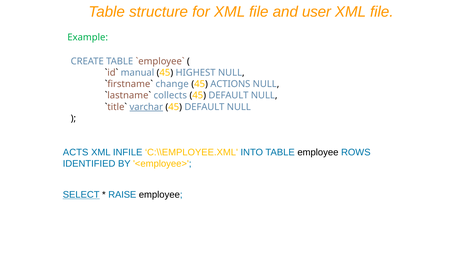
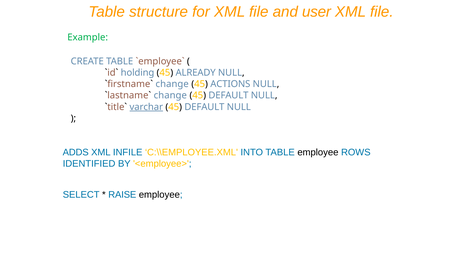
manual: manual -> holding
HIGHEST: HIGHEST -> ALREADY
collects at (170, 95): collects -> change
ACTS: ACTS -> ADDS
SELECT underline: present -> none
